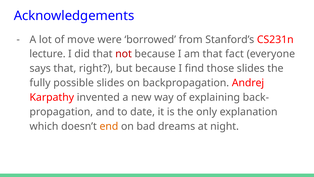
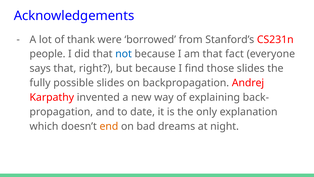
move: move -> thank
lecture: lecture -> people
not colour: red -> blue
